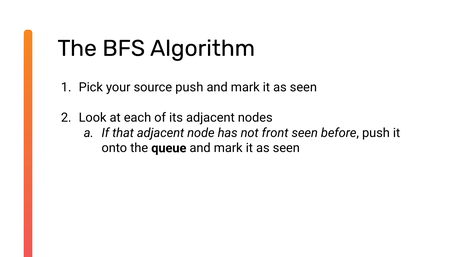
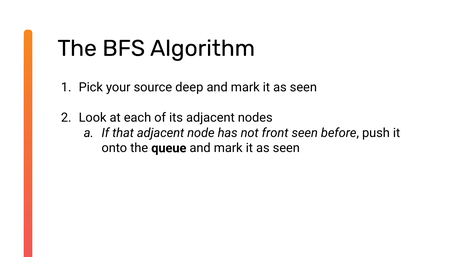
source push: push -> deep
